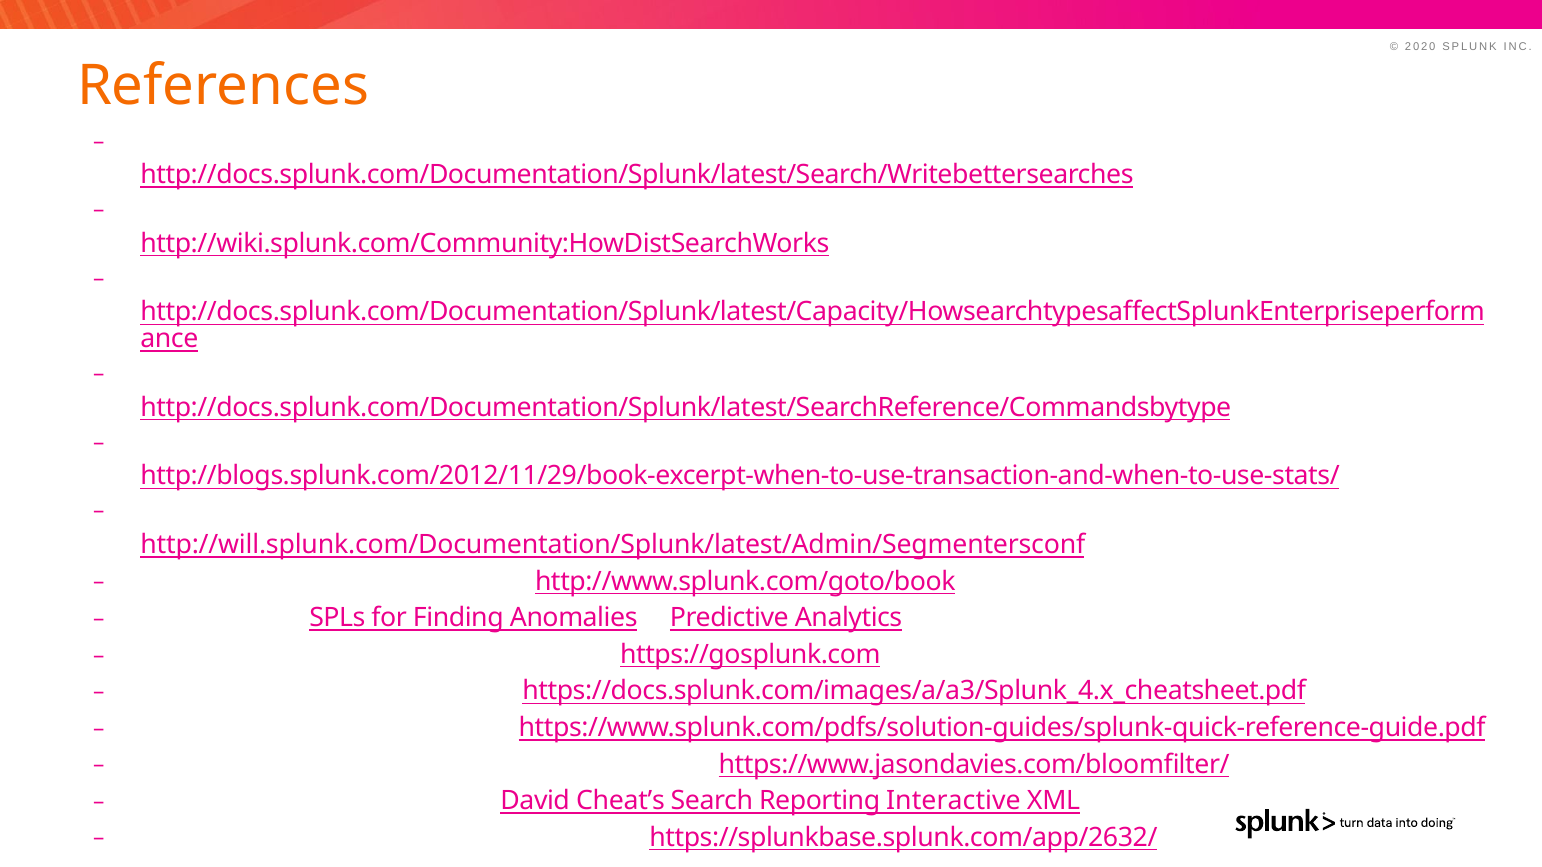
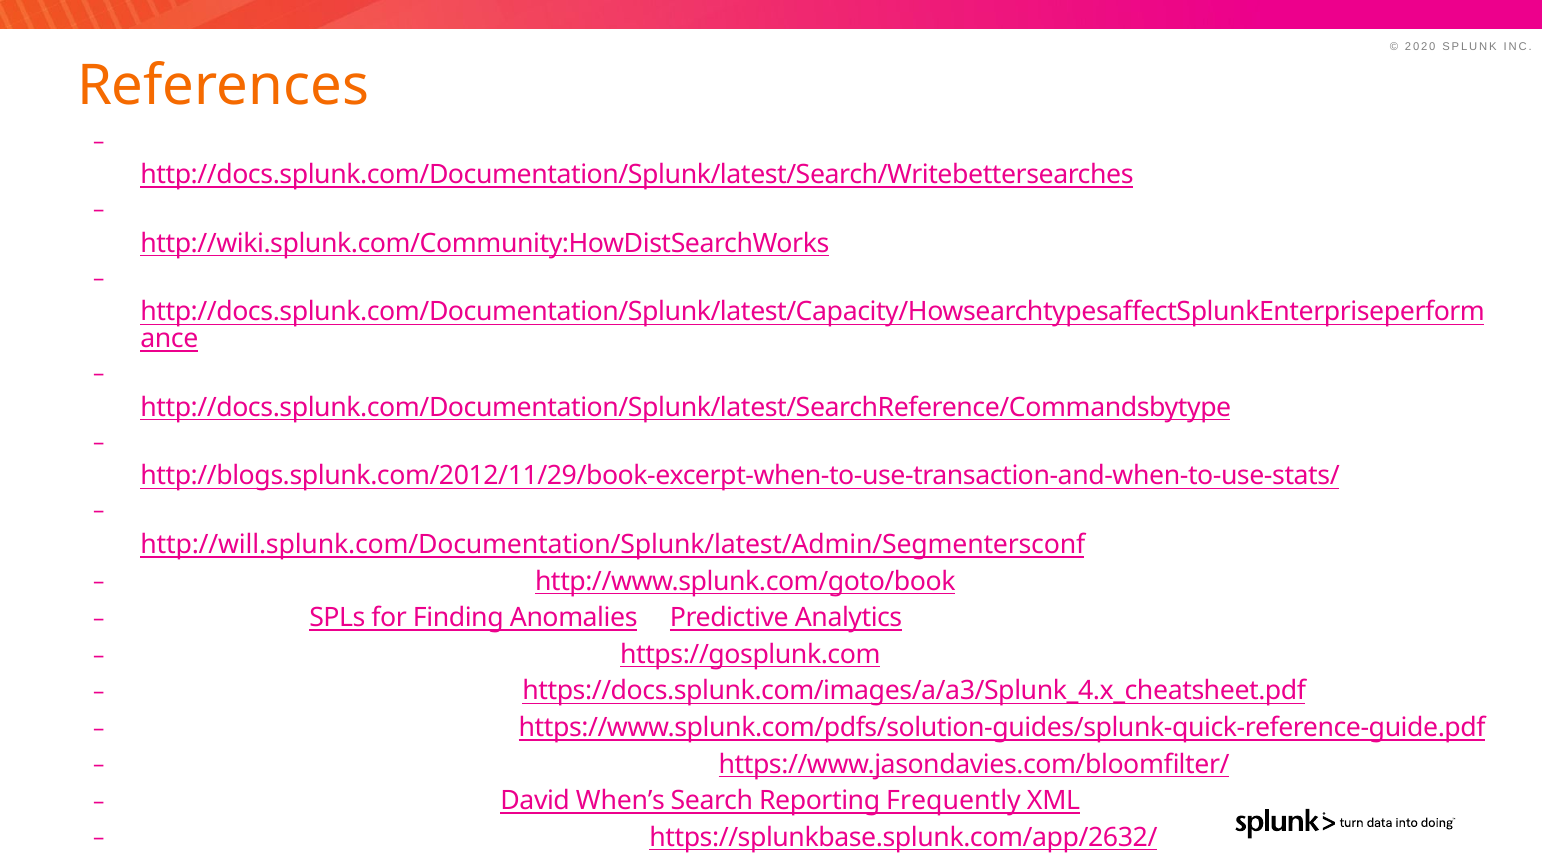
Cheat’s: Cheat’s -> When’s
Reporting Interactive: Interactive -> Frequently
